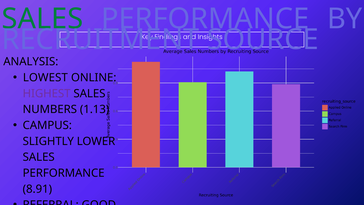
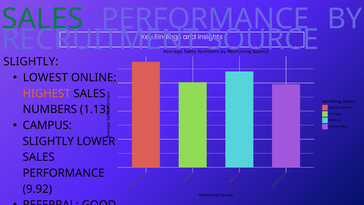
ANALYSIS at (31, 62): ANALYSIS -> SLIGHTLY
HIGHEST colour: purple -> orange
8.91: 8.91 -> 9.92
